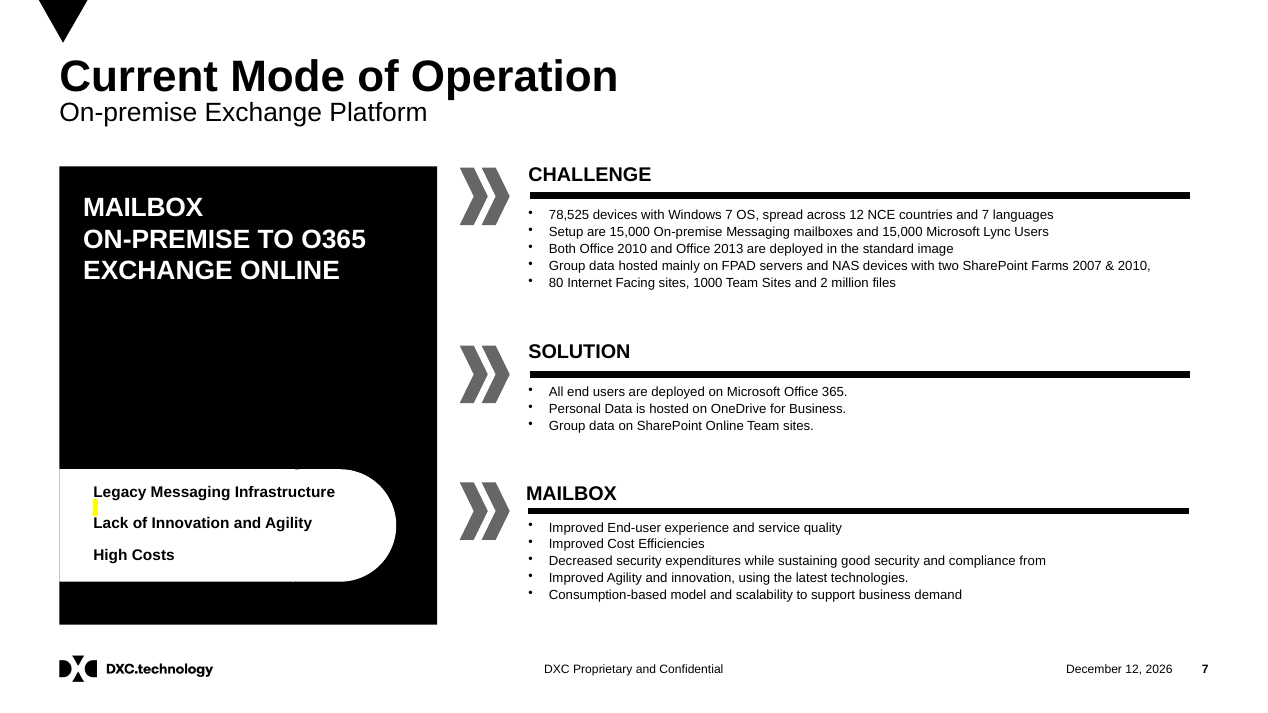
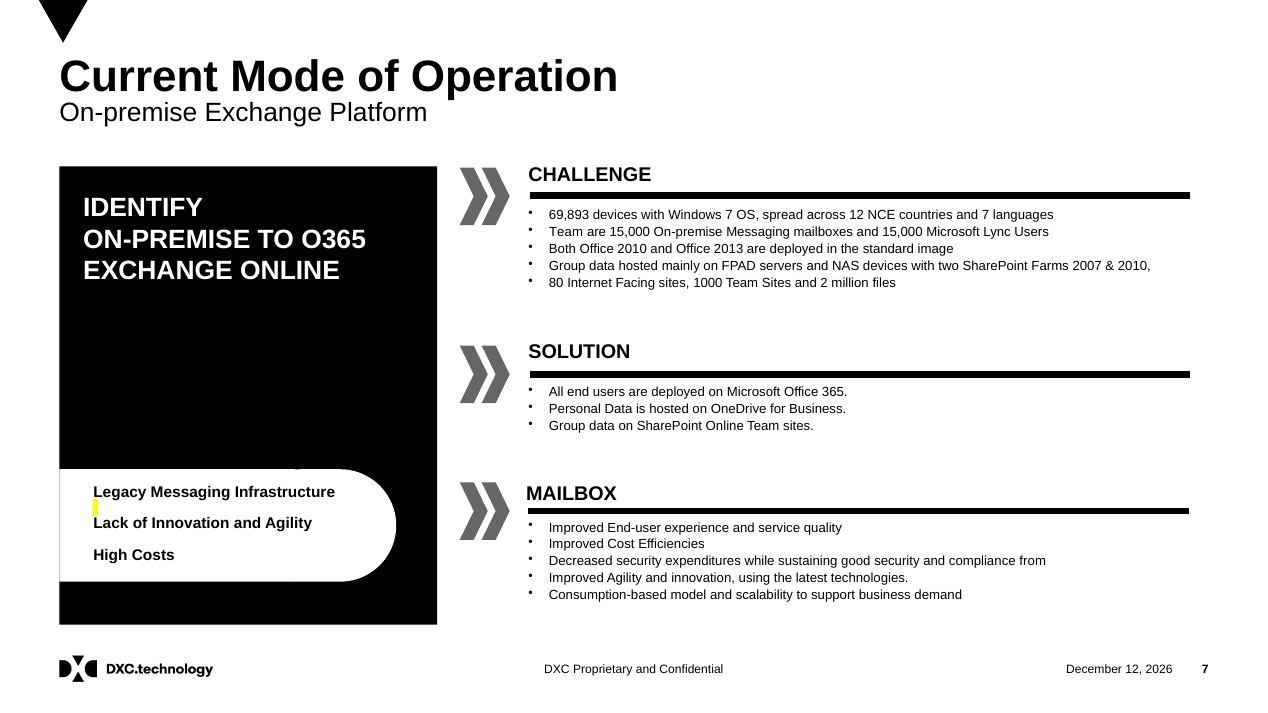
MAILBOX at (143, 208): MAILBOX -> IDENTIFY
78,525: 78,525 -> 69,893
Setup at (566, 232): Setup -> Team
